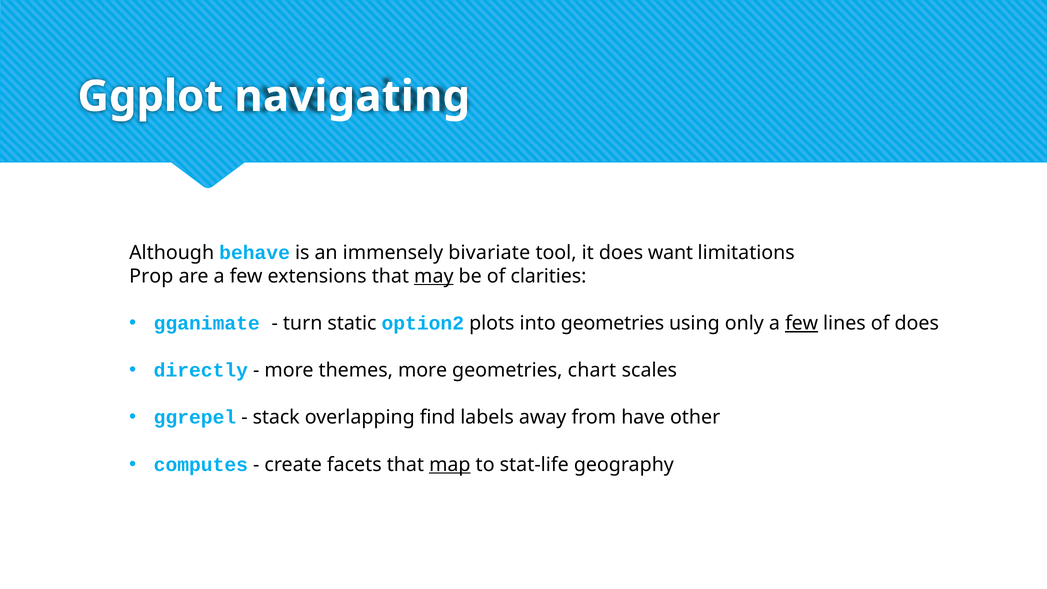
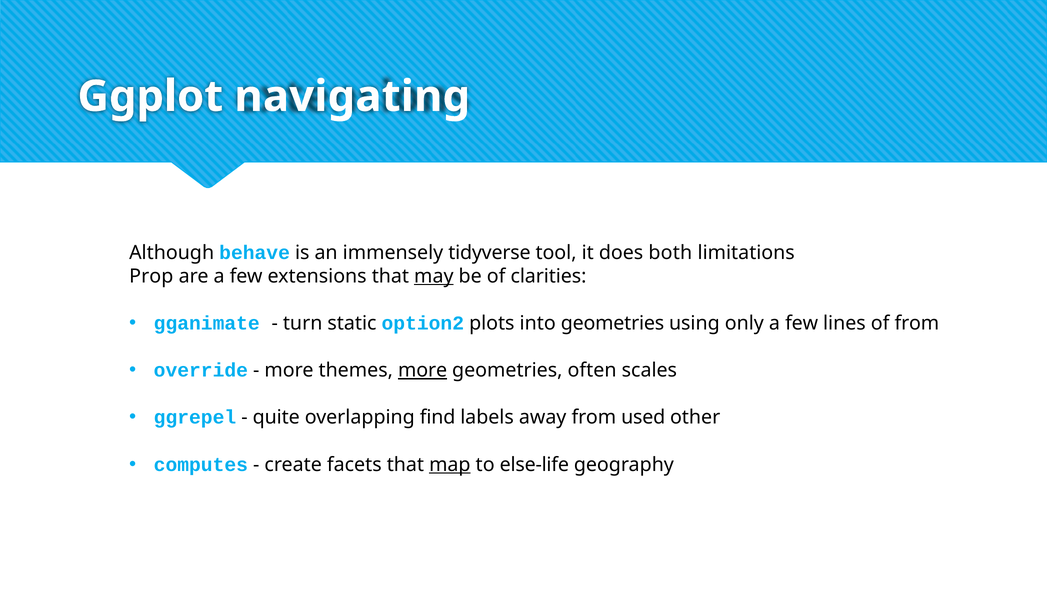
bivariate: bivariate -> tidyverse
want: want -> both
few at (802, 323) underline: present -> none
of does: does -> from
directly: directly -> override
more at (423, 370) underline: none -> present
chart: chart -> often
stack: stack -> quite
have: have -> used
stat-life: stat-life -> else-life
